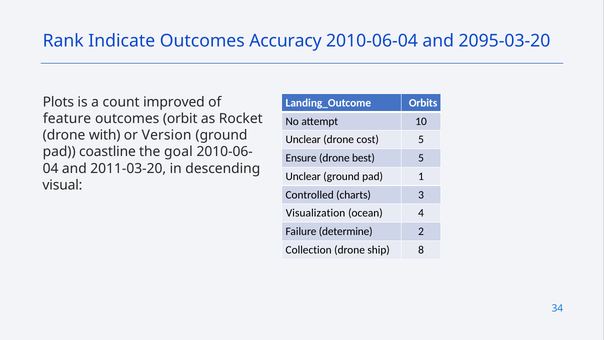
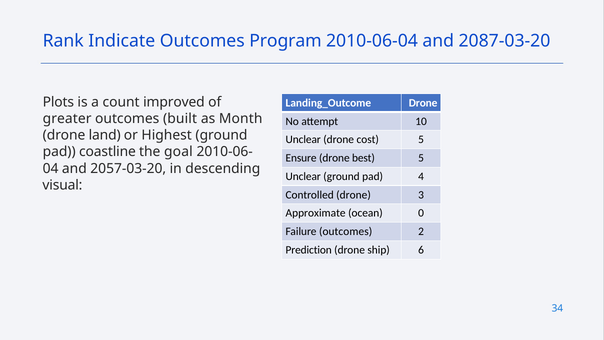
Accuracy: Accuracy -> Program
2095-03-20: 2095-03-20 -> 2087-03-20
Orbits at (423, 103): Orbits -> Drone
feature: feature -> greater
orbit: orbit -> built
Rocket: Rocket -> Month
with: with -> land
Version: Version -> Highest
2011-03-20: 2011-03-20 -> 2057-03-20
1: 1 -> 4
Controlled charts: charts -> drone
Visualization: Visualization -> Approximate
4: 4 -> 0
Failure determine: determine -> outcomes
Collection: Collection -> Prediction
8: 8 -> 6
